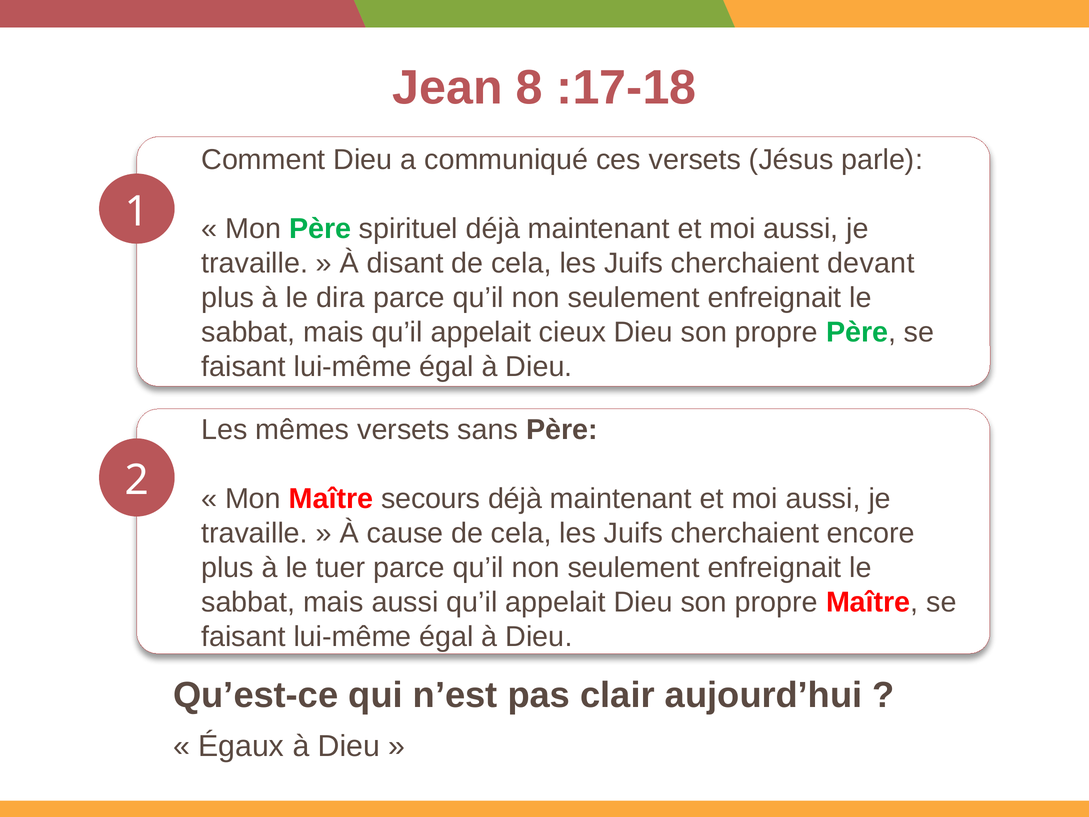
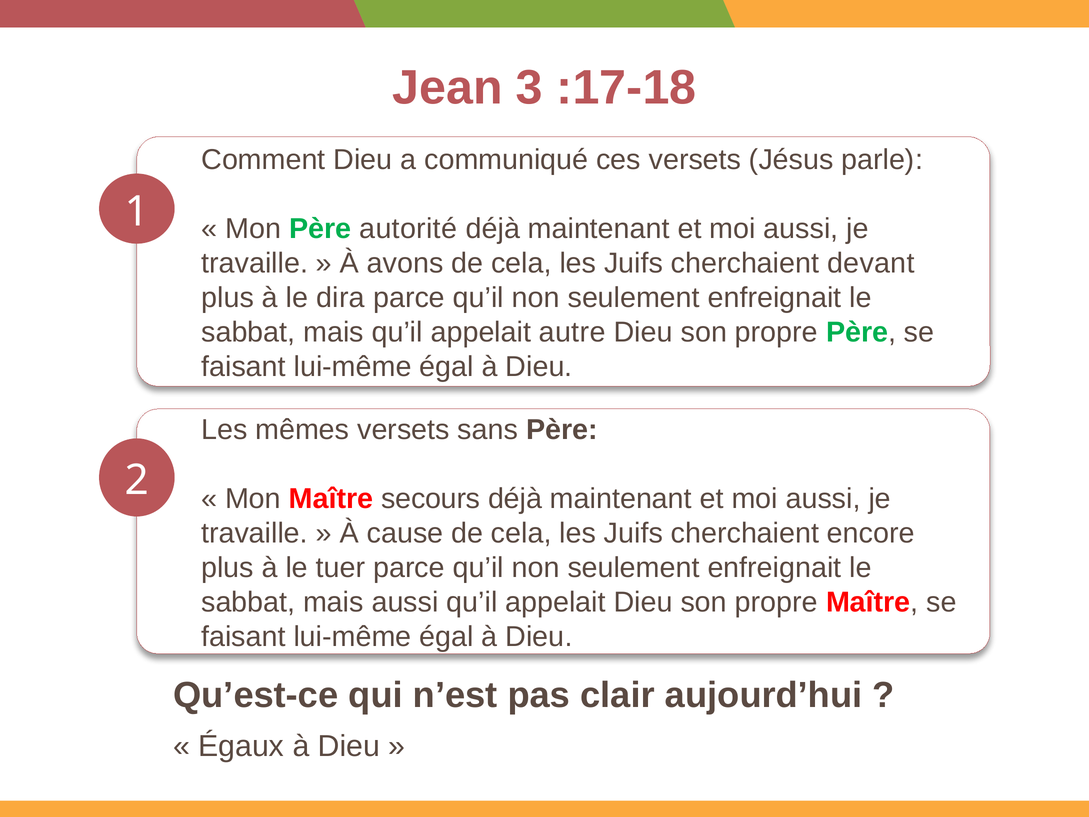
8: 8 -> 3
spirituel: spirituel -> autorité
disant: disant -> avons
cieux: cieux -> autre
